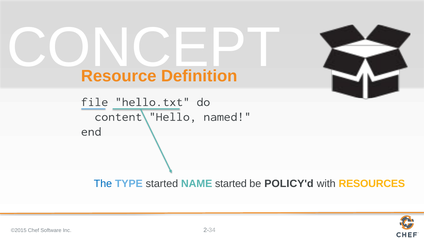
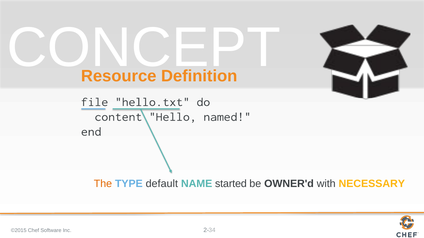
The colour: blue -> orange
TYPE started: started -> default
POLICY'd: POLICY'd -> OWNER'd
RESOURCES: RESOURCES -> NECESSARY
